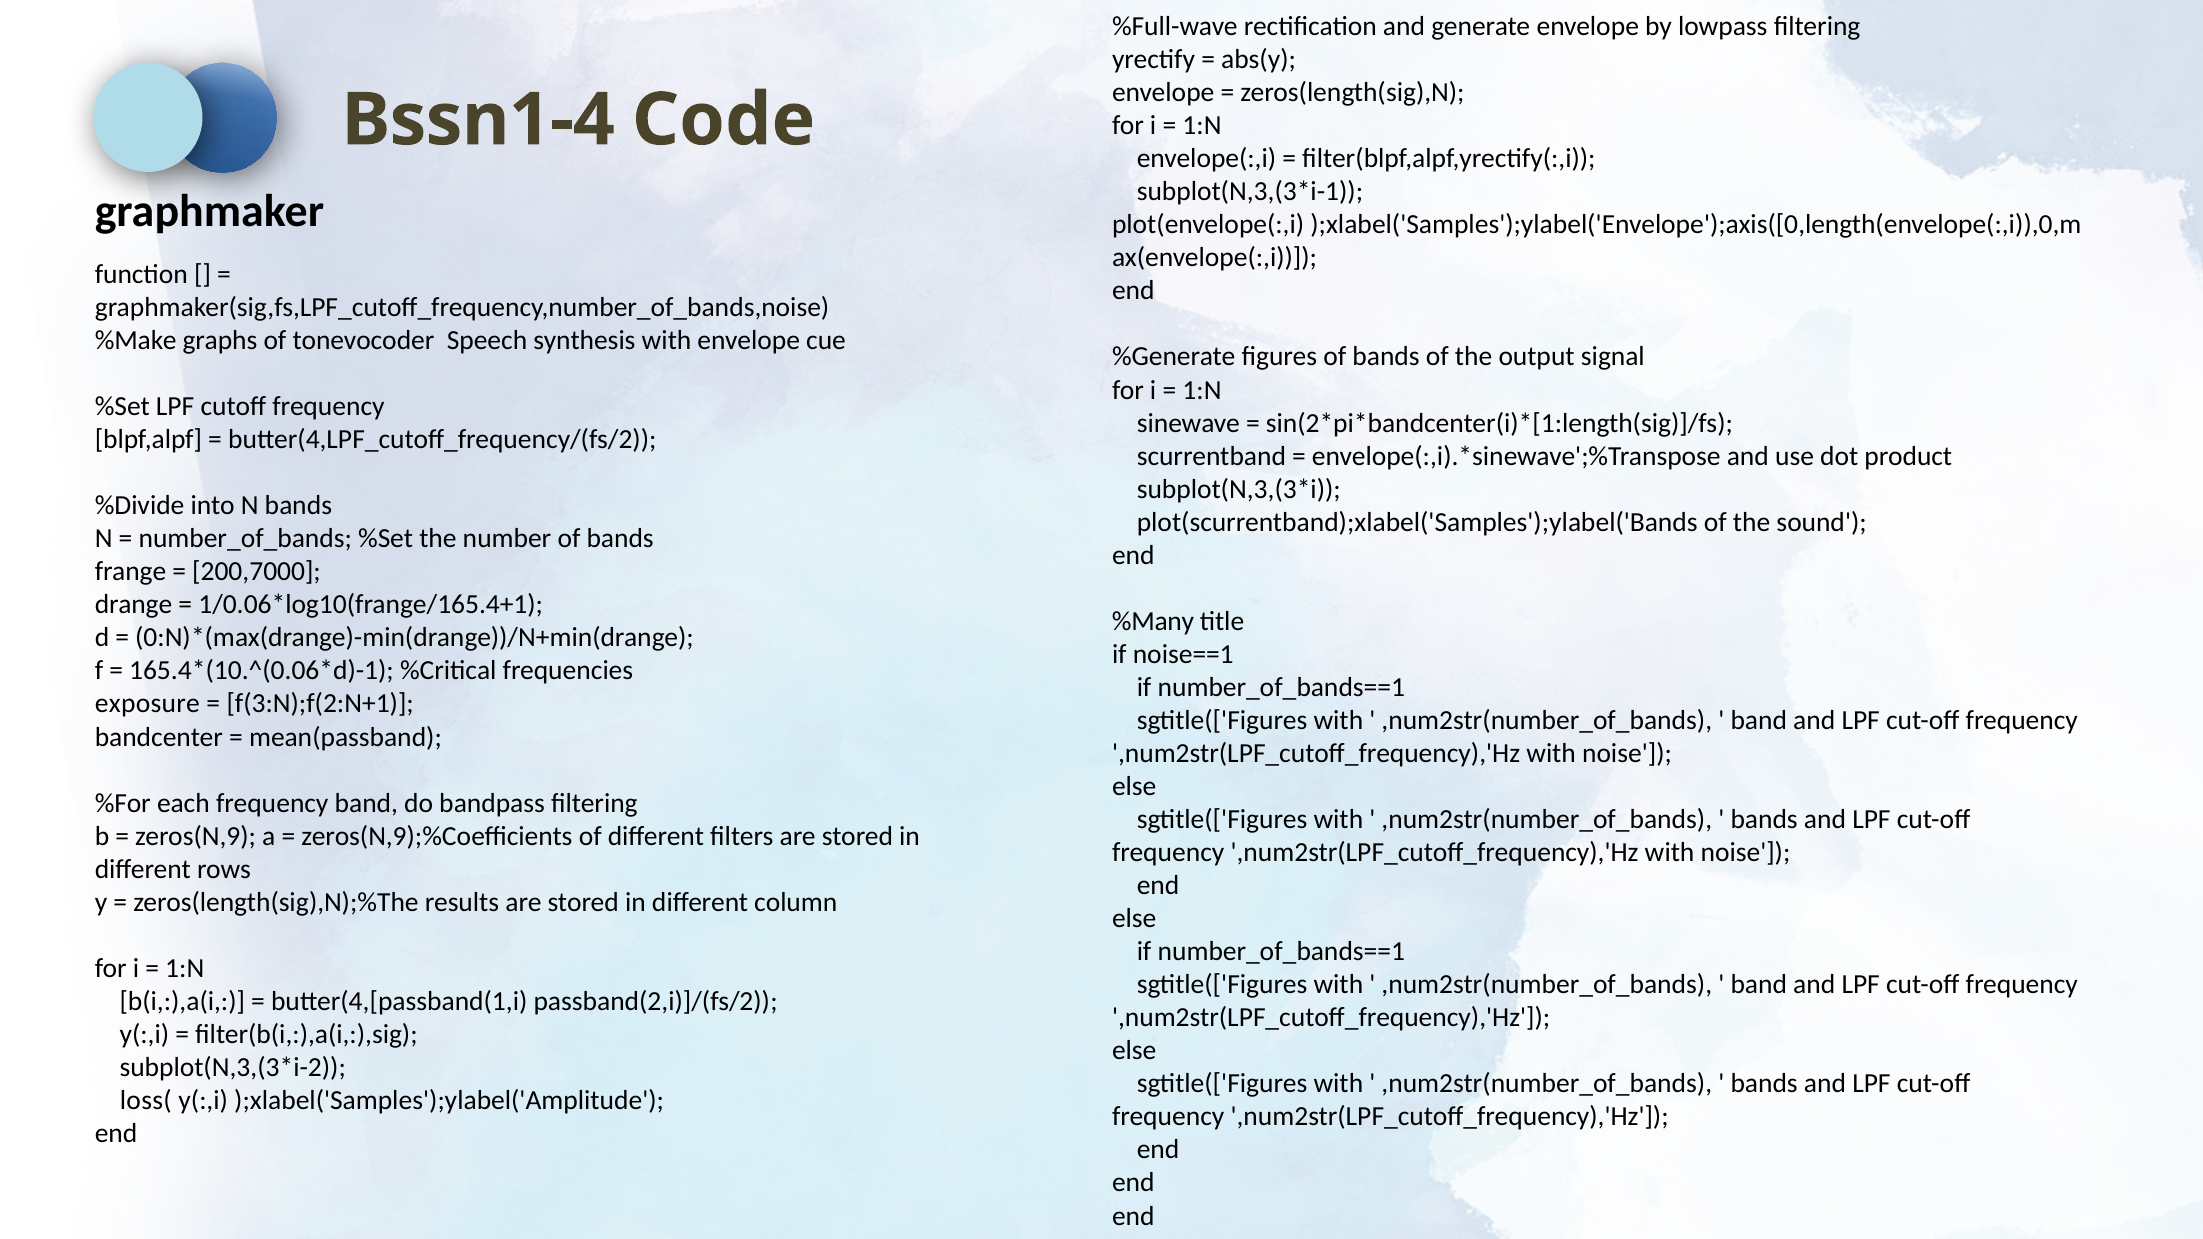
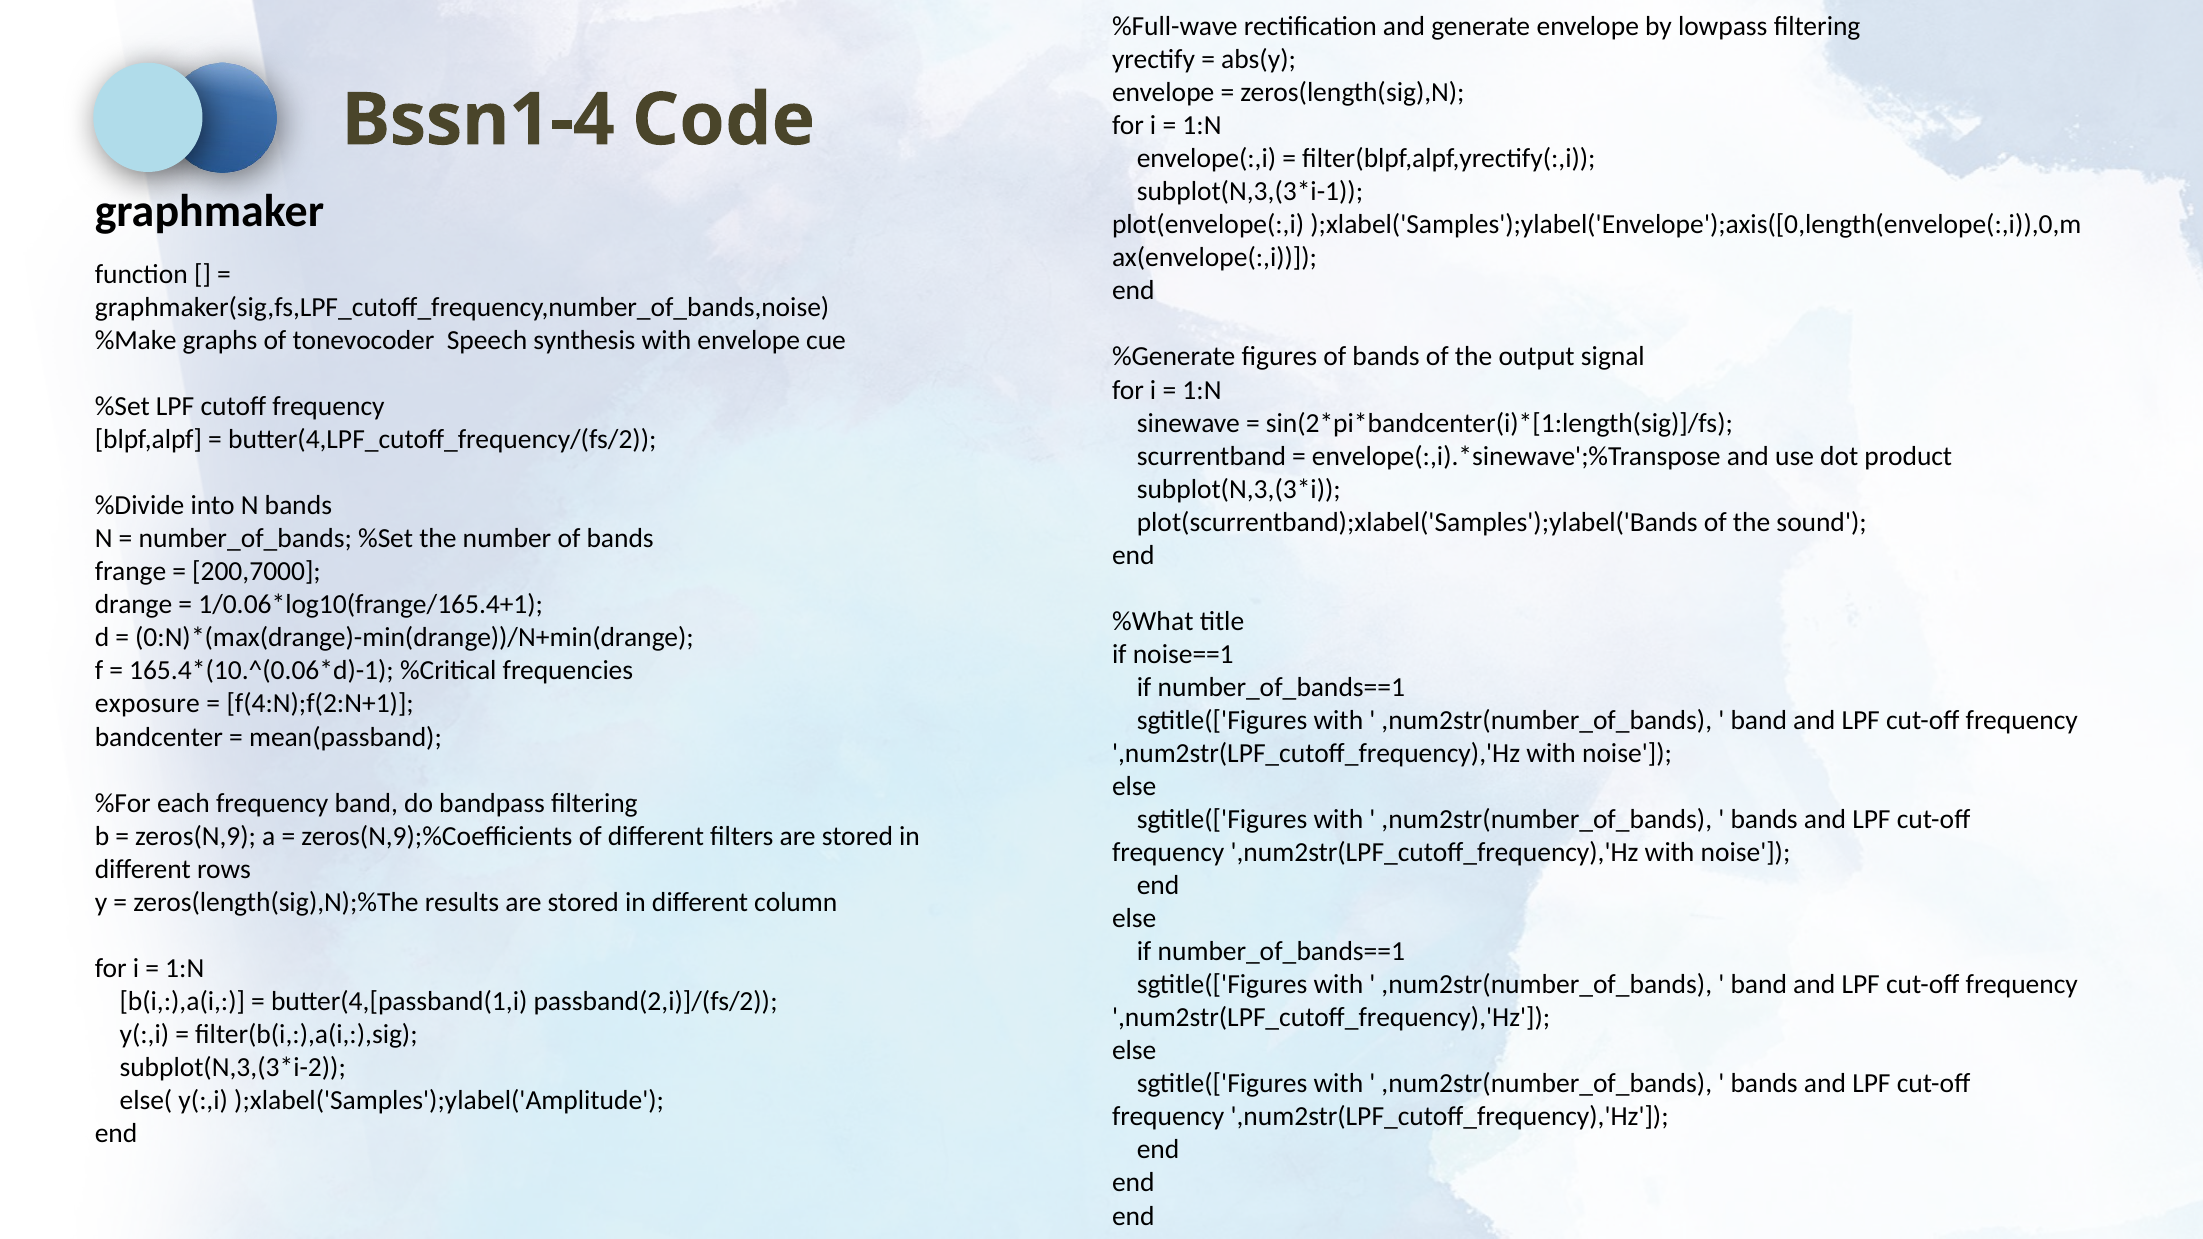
%Many: %Many -> %What
f(3:N);f(2:N+1: f(3:N);f(2:N+1 -> f(4:N);f(2:N+1
loss(: loss( -> else(
